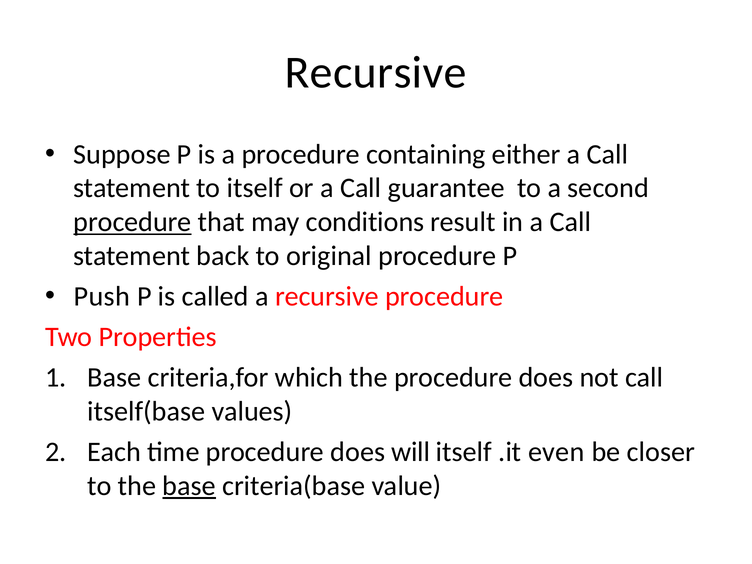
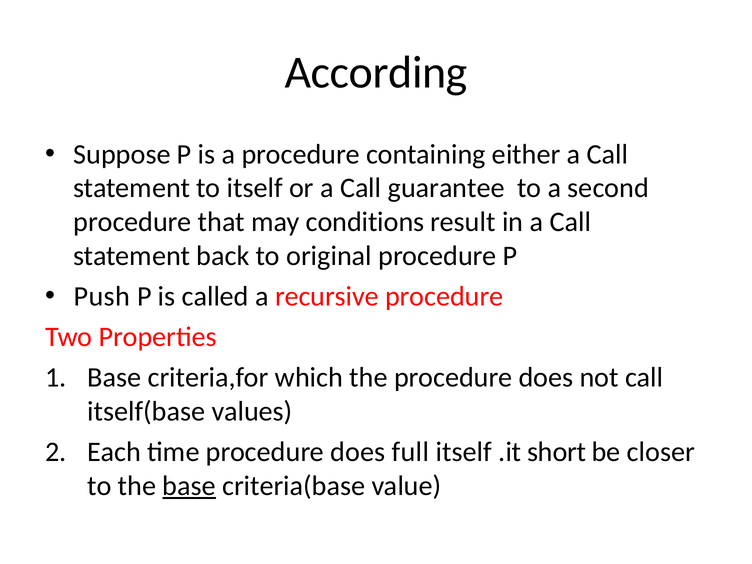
Recursive at (376, 73): Recursive -> According
procedure at (132, 222) underline: present -> none
will: will -> full
even: even -> short
